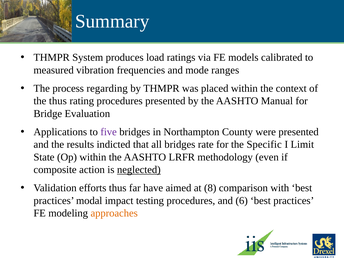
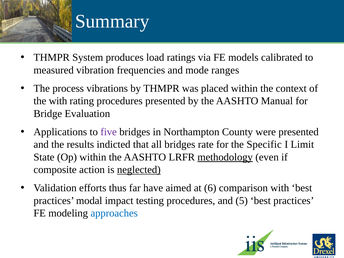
regarding: regarding -> vibrations
the thus: thus -> with
methodology underline: none -> present
8: 8 -> 6
6: 6 -> 5
approaches colour: orange -> blue
